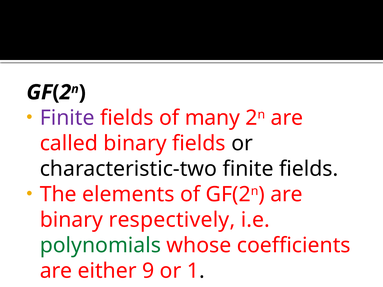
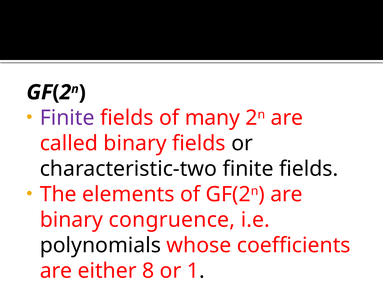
respectively: respectively -> congruence
polynomials colour: green -> black
9: 9 -> 8
